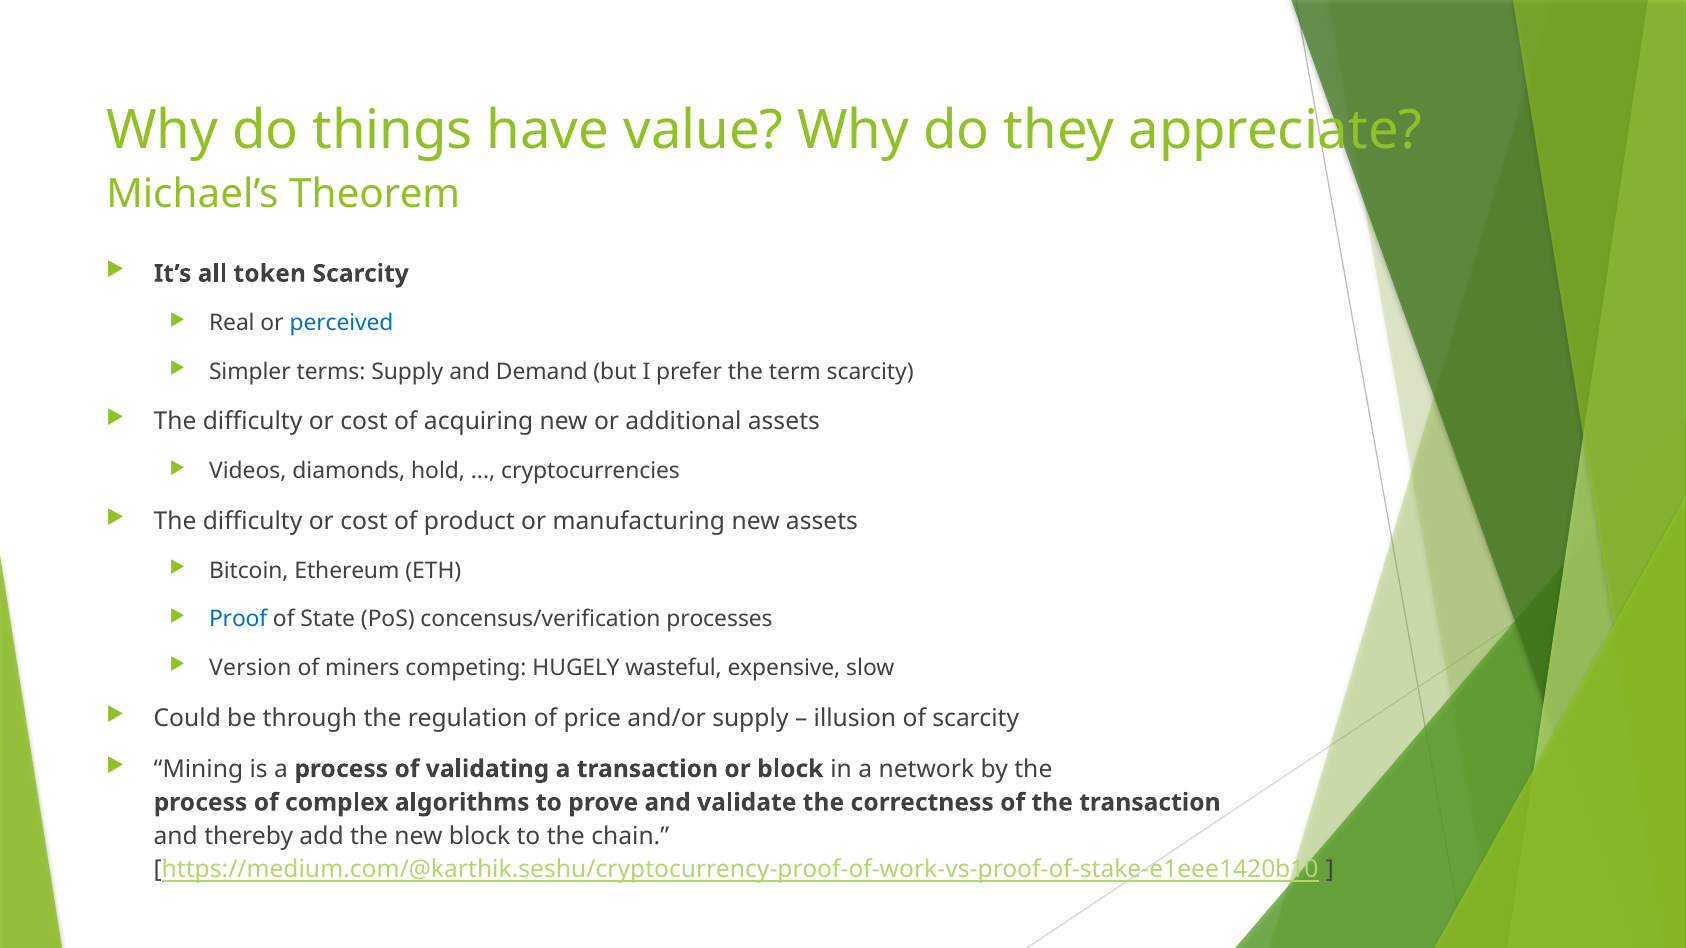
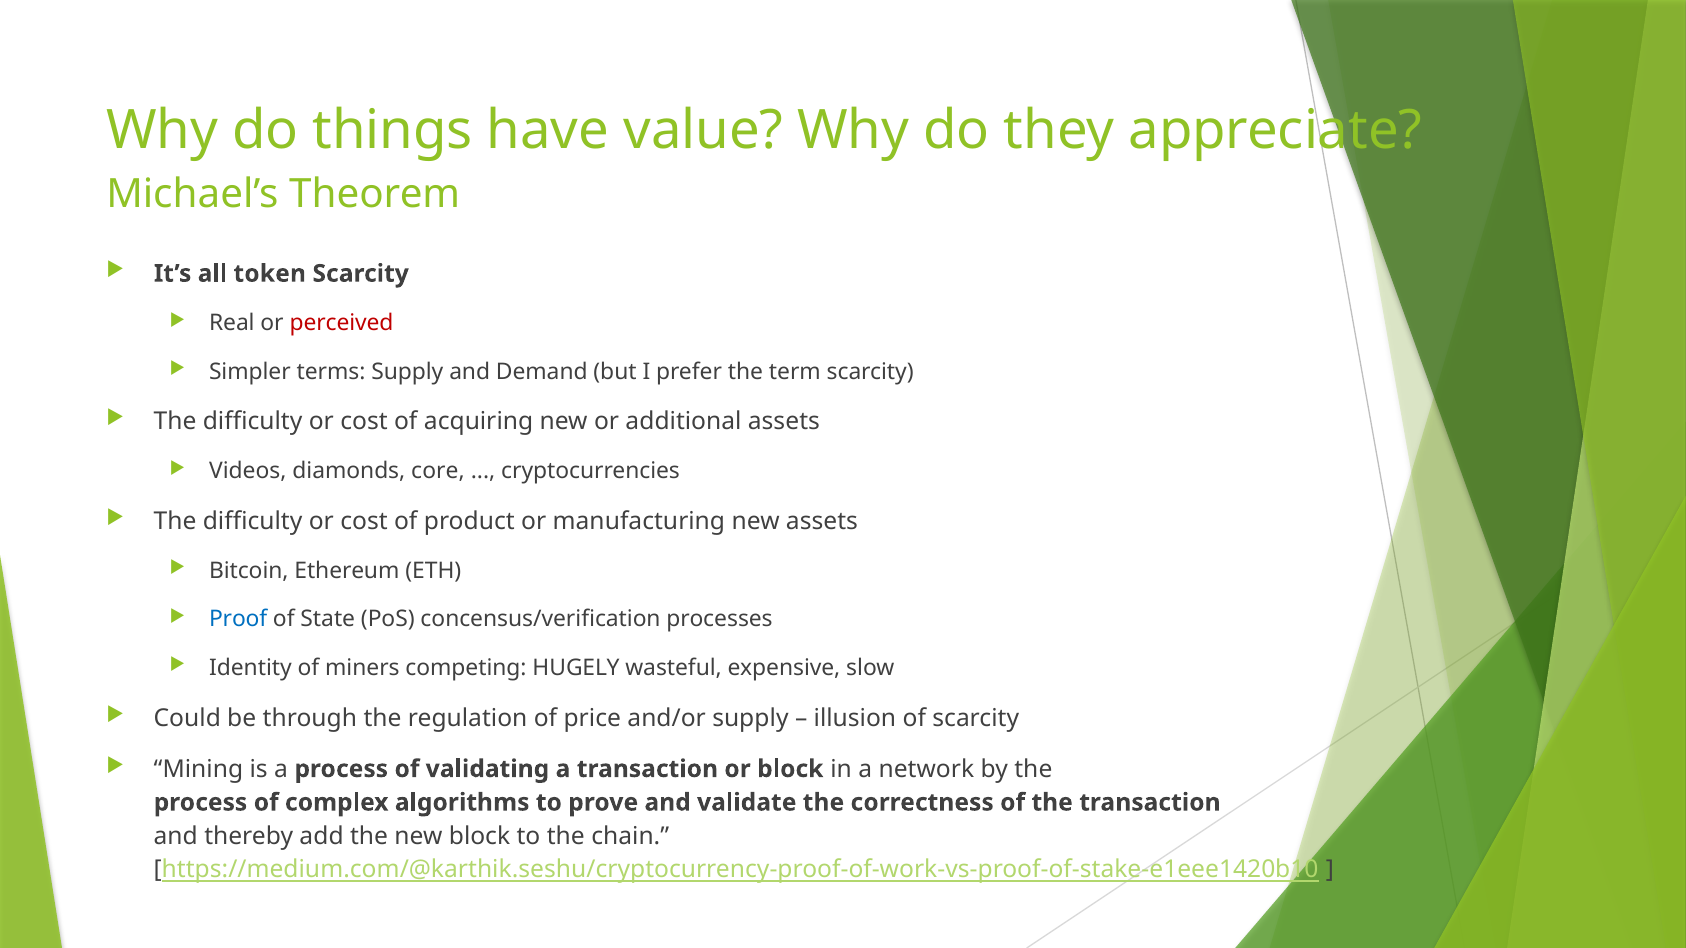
perceived colour: blue -> red
hold: hold -> core
Version: Version -> Identity
